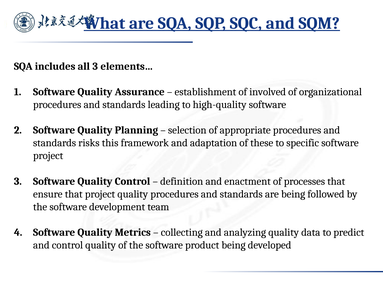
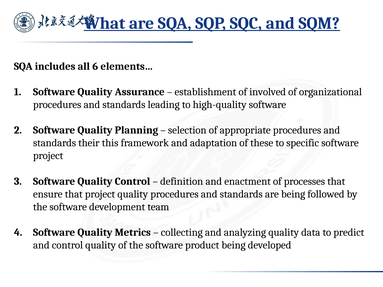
all 3: 3 -> 6
risks: risks -> their
